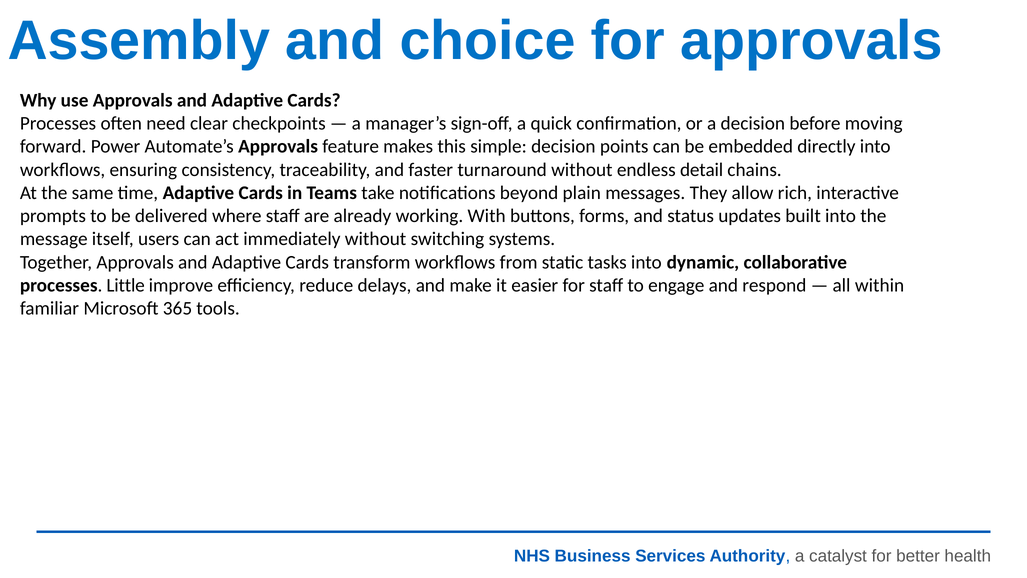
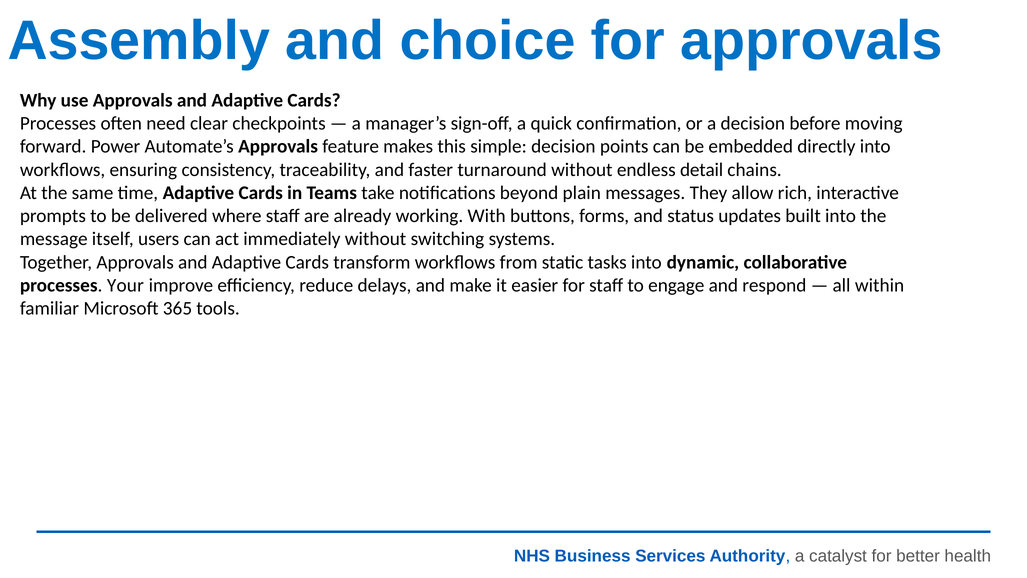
Little: Little -> Your
